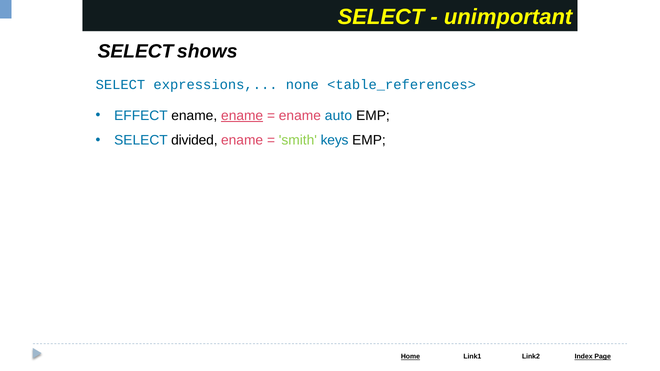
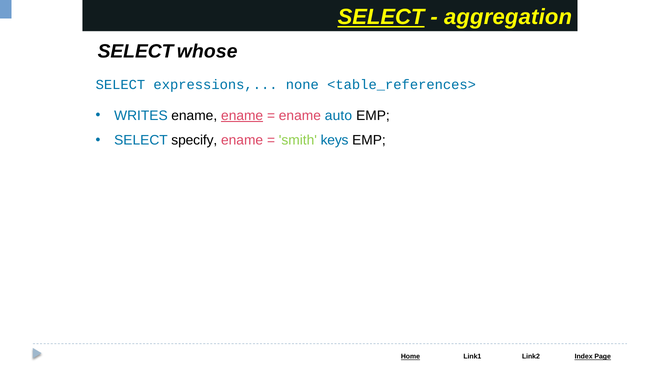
SELECT at (381, 17) underline: none -> present
unimportant: unimportant -> aggregation
shows: shows -> whose
EFFECT: EFFECT -> WRITES
divided: divided -> specify
